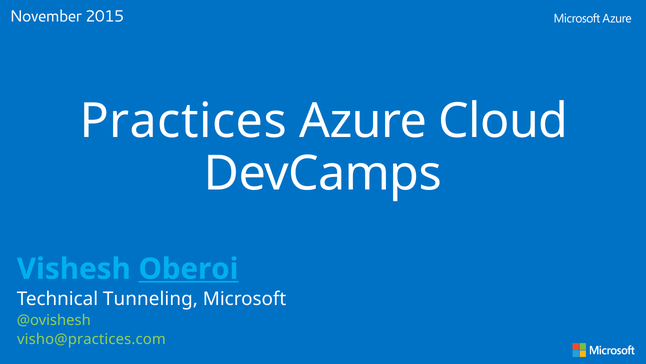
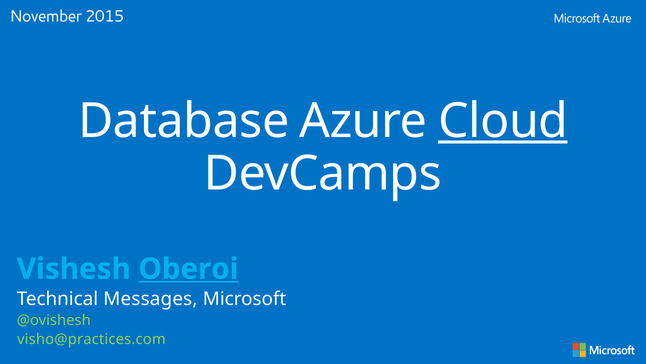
Practices: Practices -> Database
Cloud underline: none -> present
Tunneling: Tunneling -> Messages
